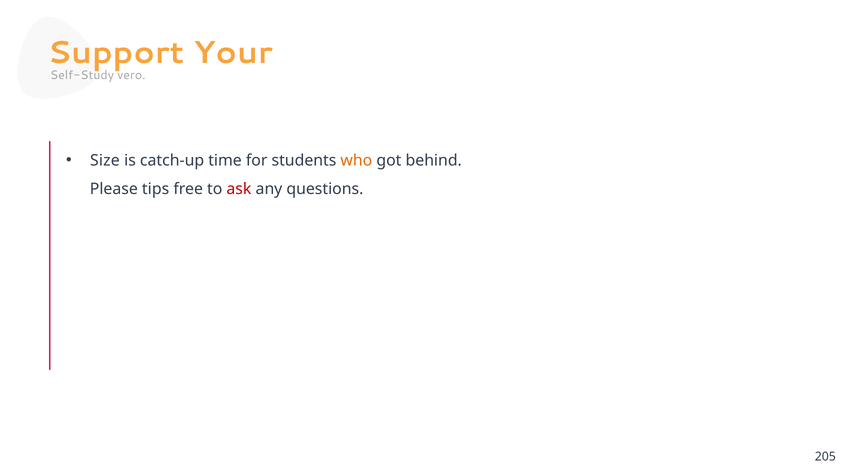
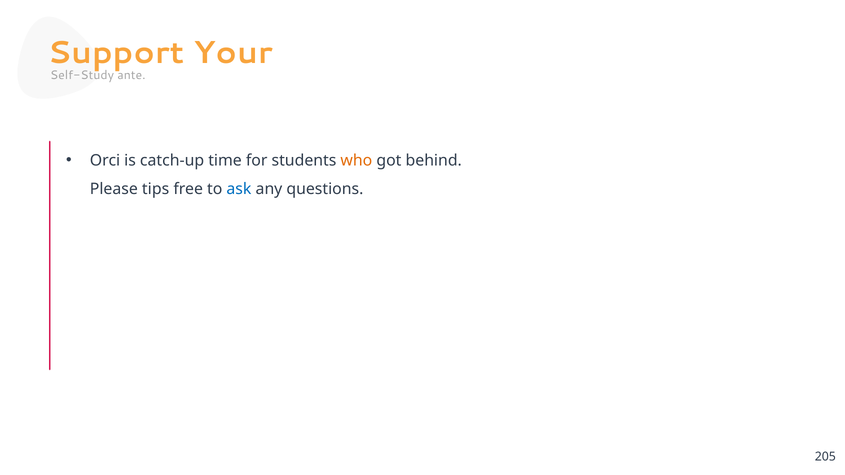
vero: vero -> ante
Size: Size -> Orci
ask colour: red -> blue
